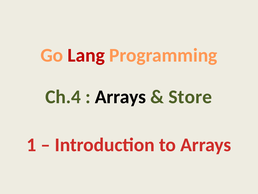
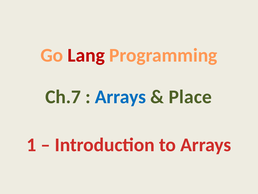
Ch.4: Ch.4 -> Ch.7
Arrays at (121, 97) colour: black -> blue
Store: Store -> Place
